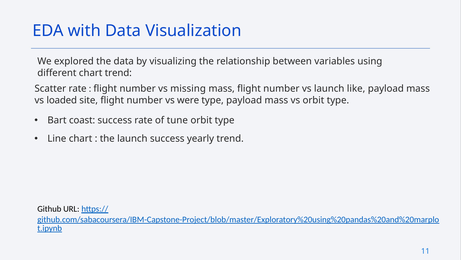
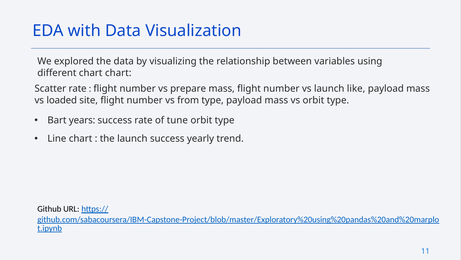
chart trend: trend -> chart
missing: missing -> prepare
were: were -> from
coast: coast -> years
